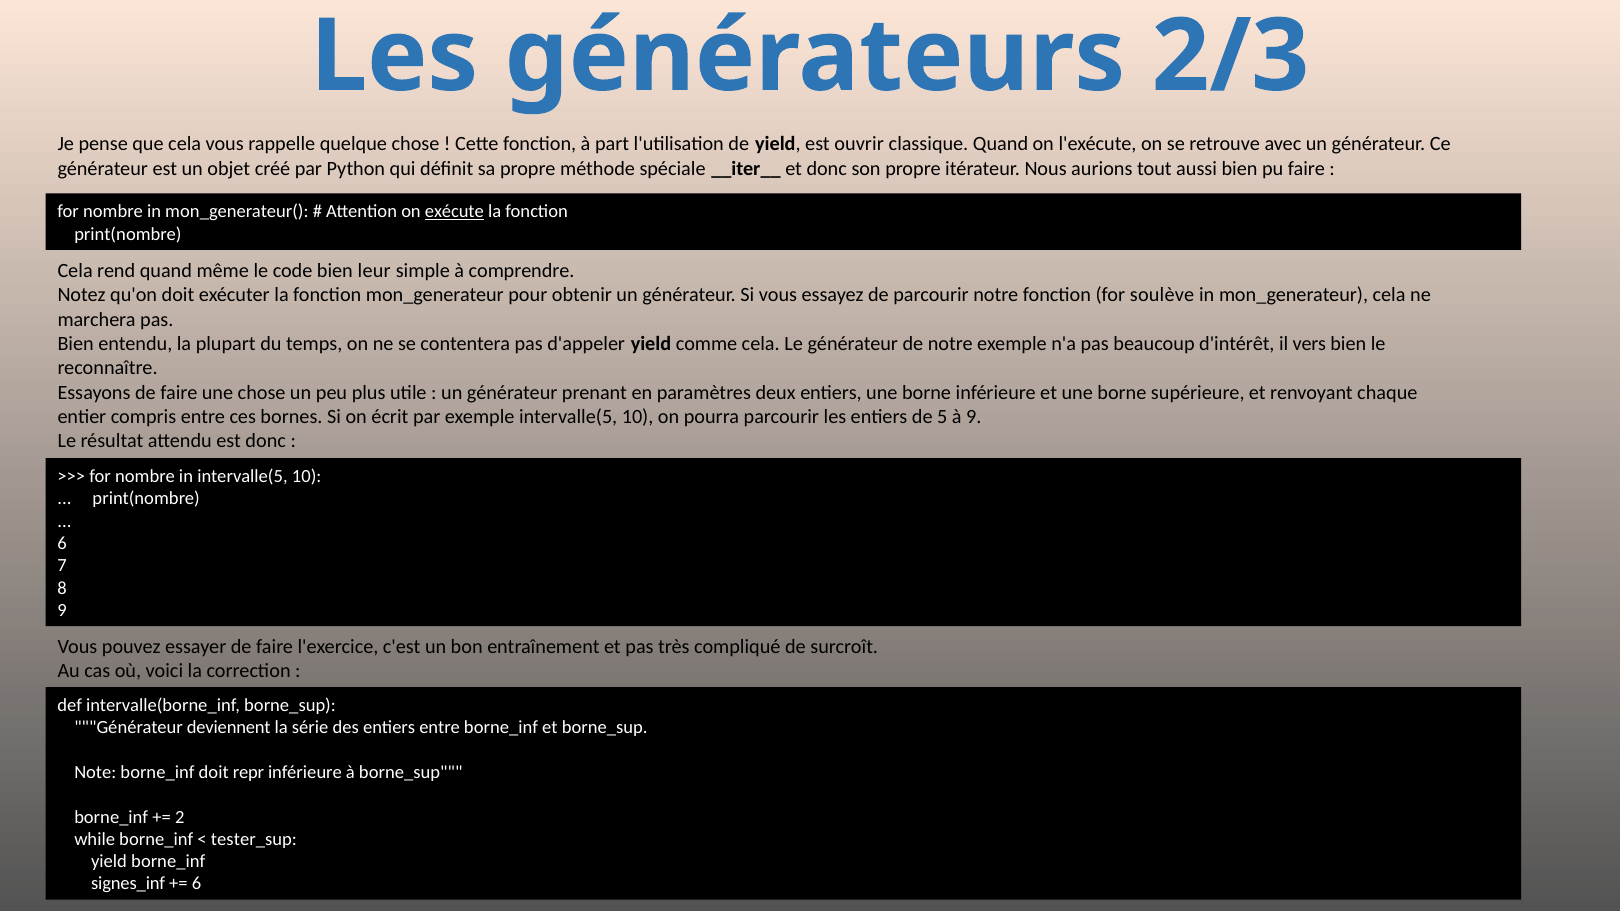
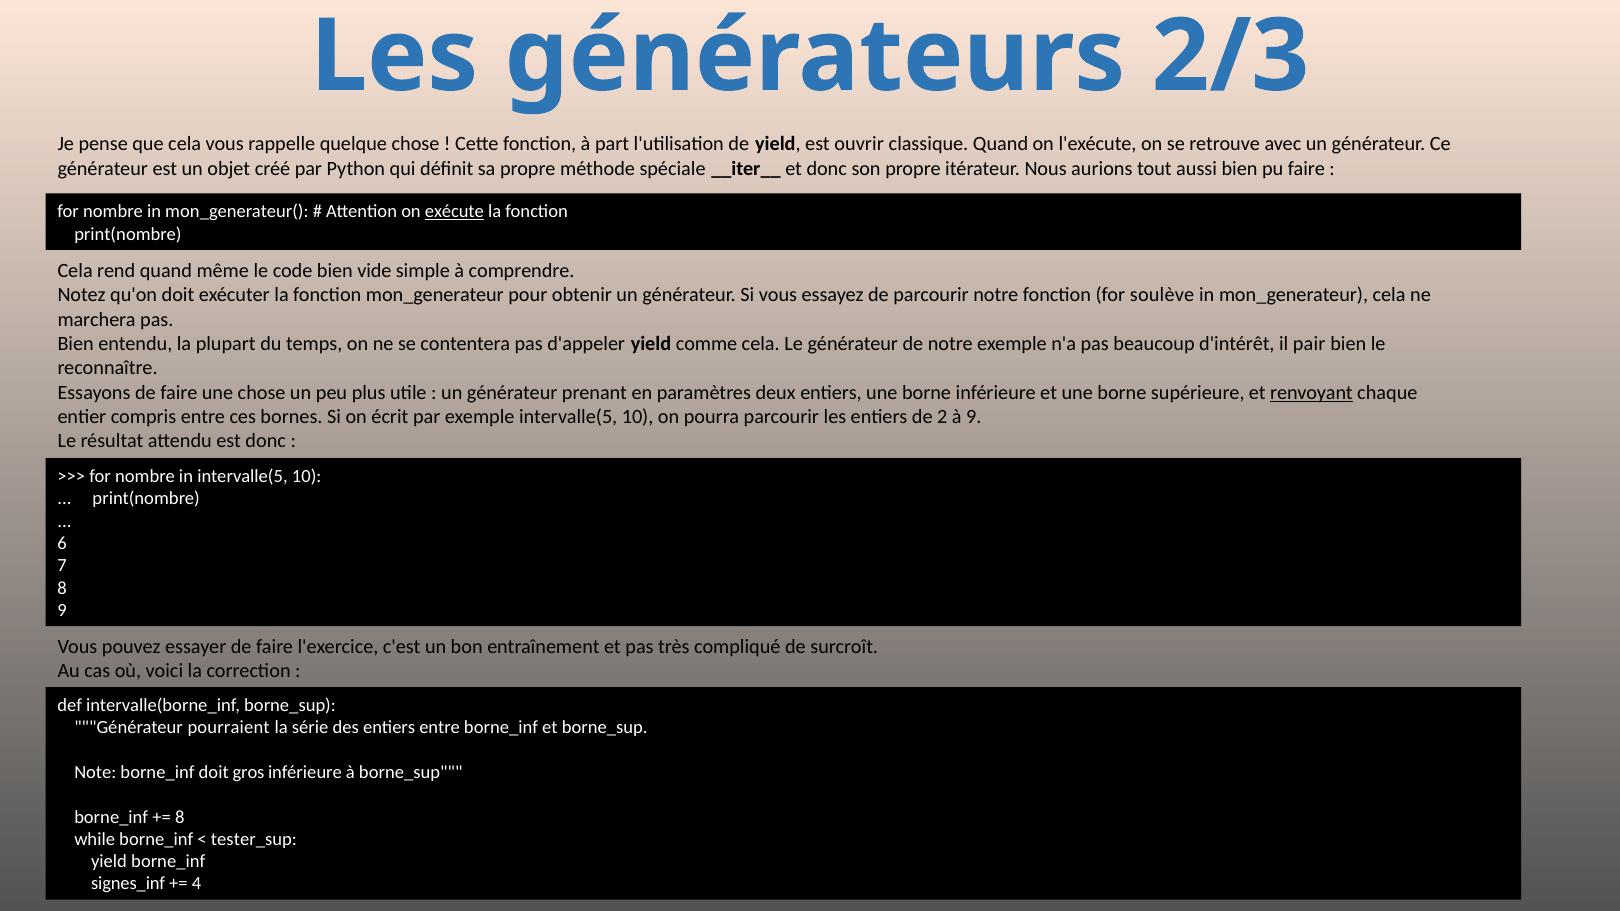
leur: leur -> vide
vers: vers -> pair
renvoyant underline: none -> present
5: 5 -> 2
deviennent: deviennent -> pourraient
repr: repr -> gros
2 at (180, 817): 2 -> 8
6 at (197, 884): 6 -> 4
